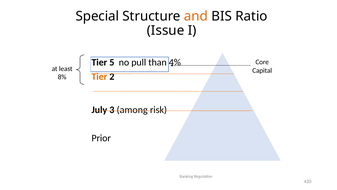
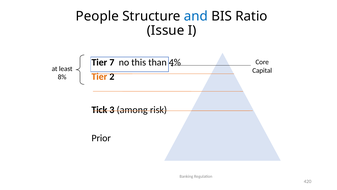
Special: Special -> People
and colour: orange -> blue
5: 5 -> 7
pull: pull -> this
July: July -> Tick
